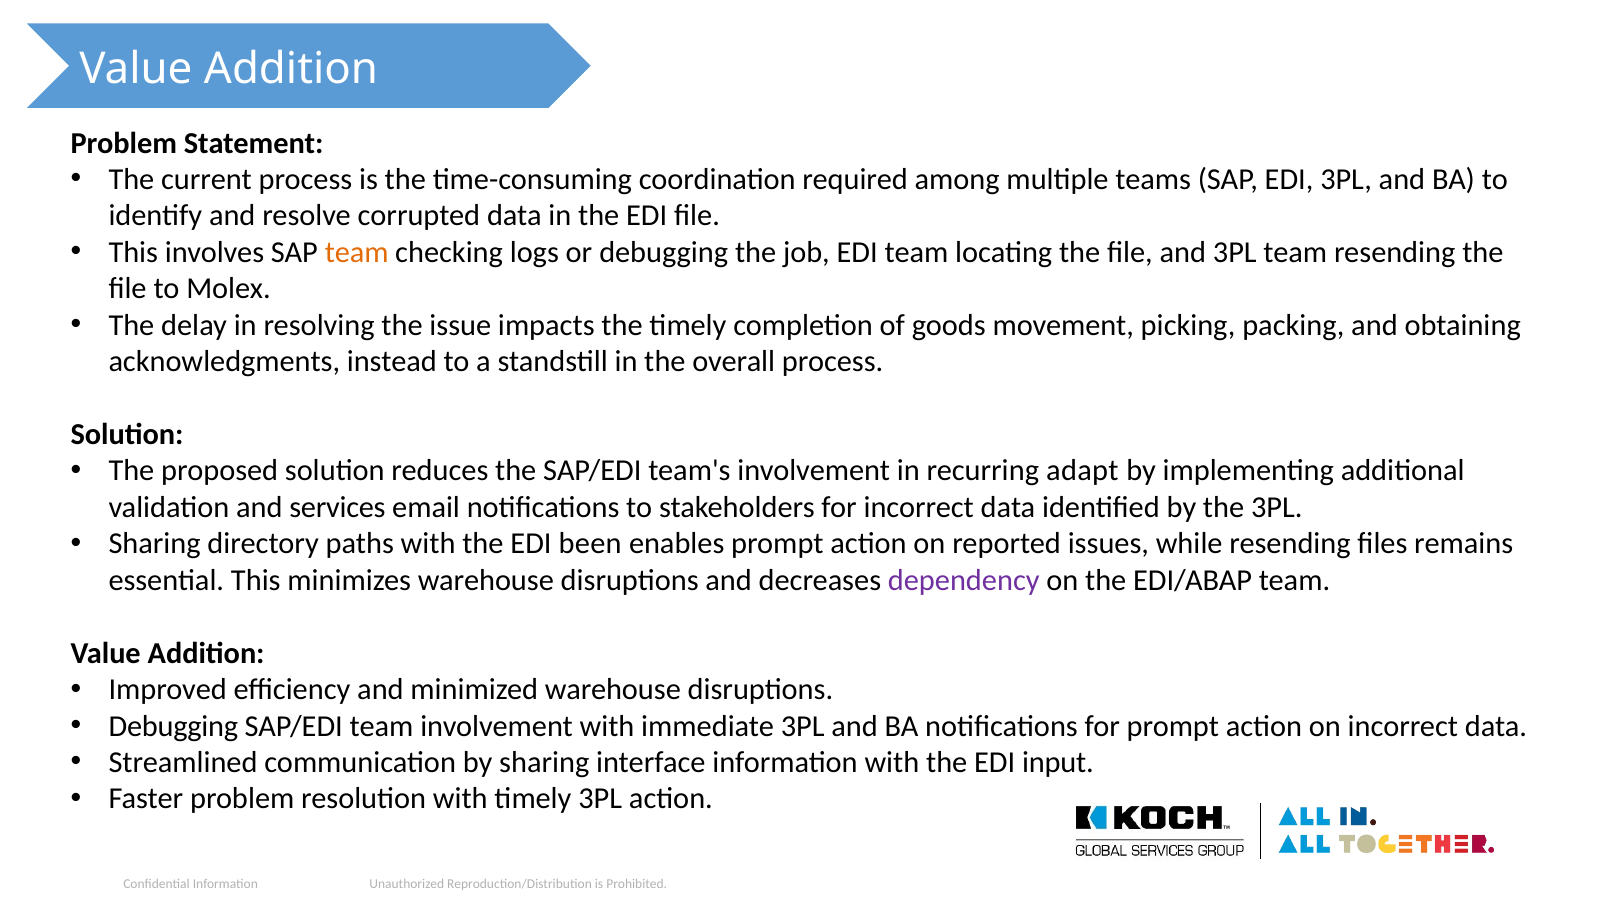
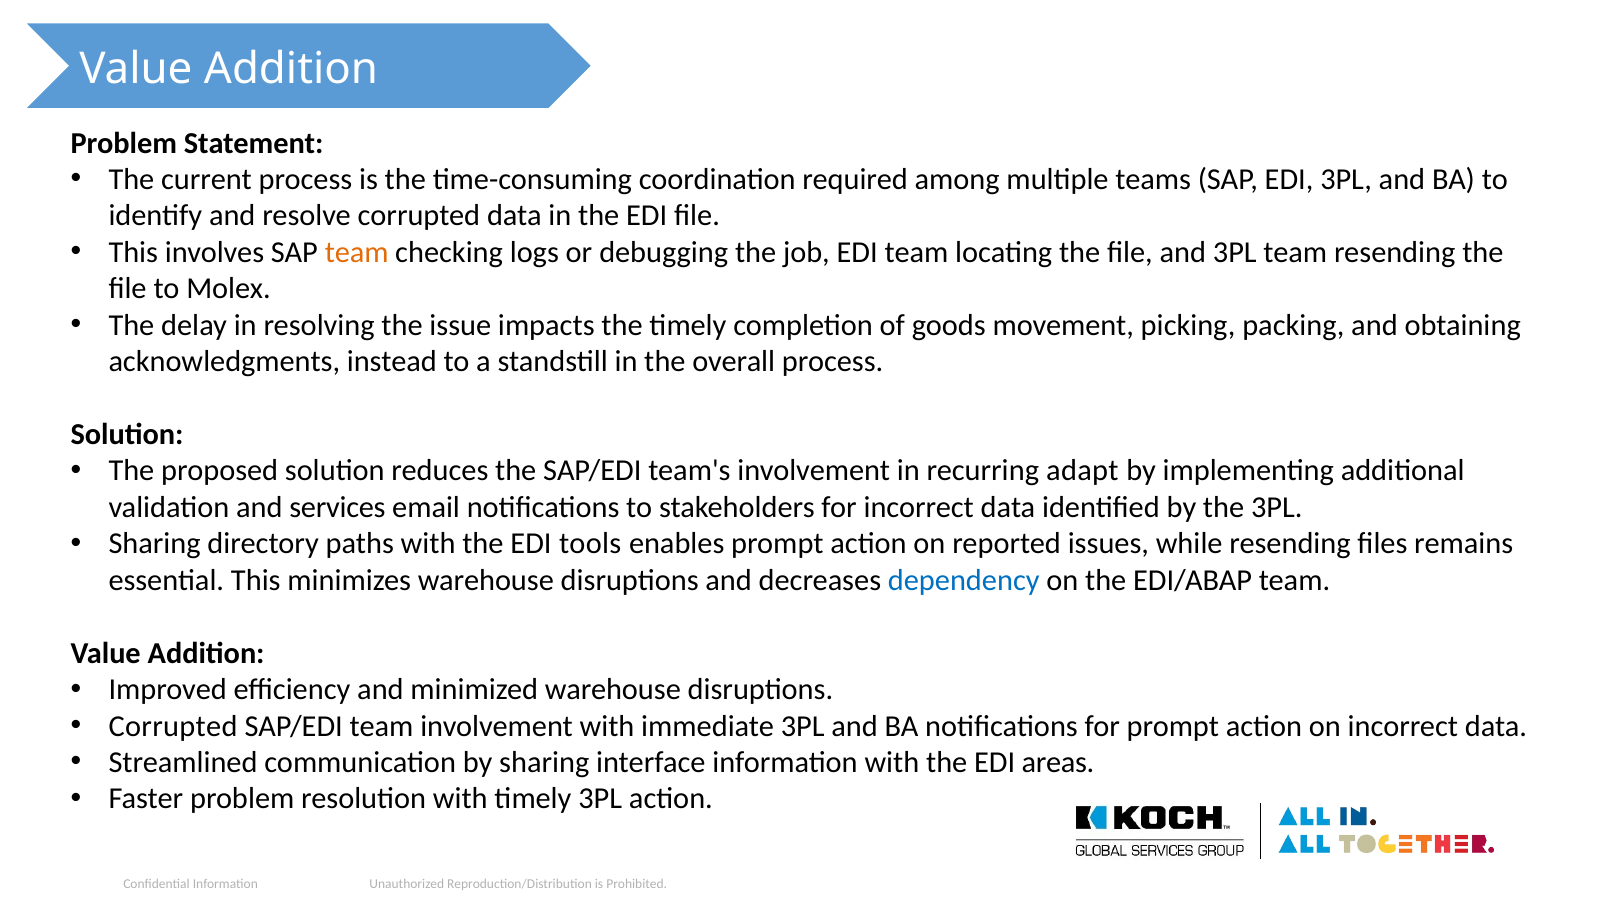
been: been -> tools
dependency colour: purple -> blue
Debugging at (173, 726): Debugging -> Corrupted
input: input -> areas
